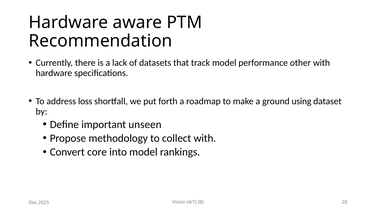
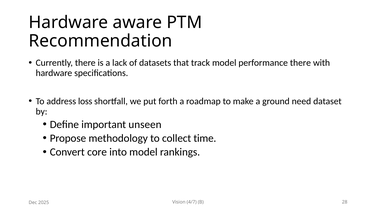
performance other: other -> there
using: using -> need
collect with: with -> time
